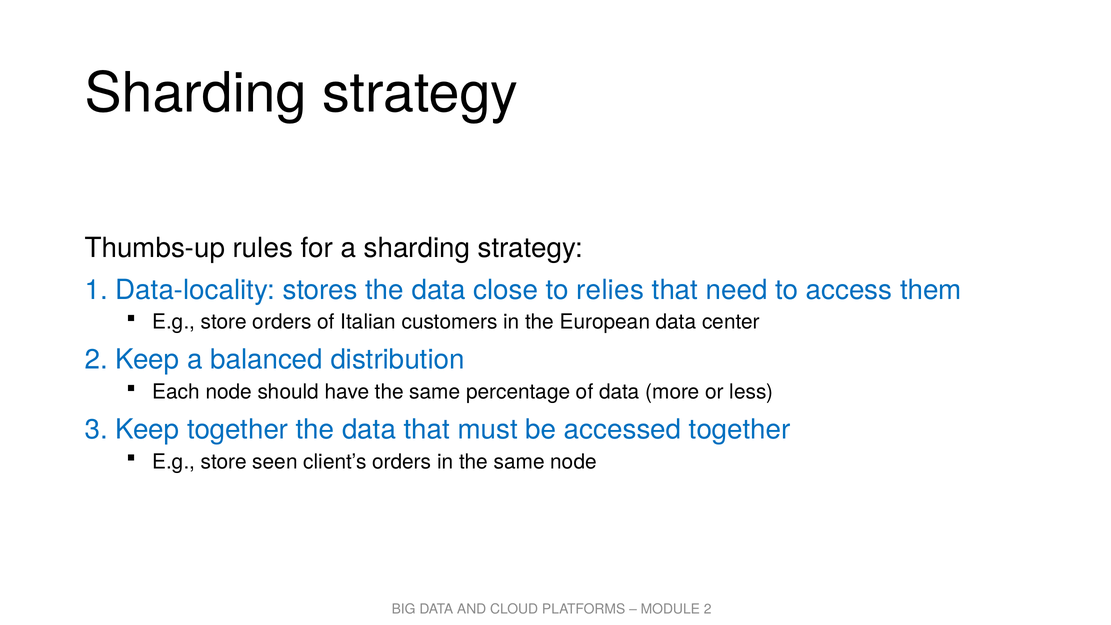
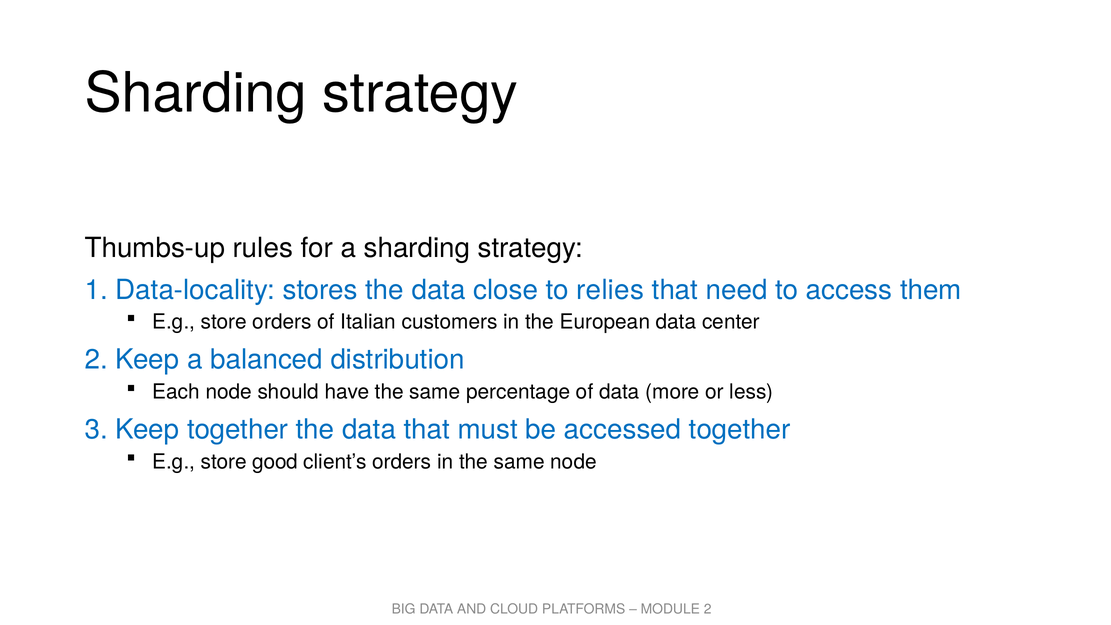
seen: seen -> good
